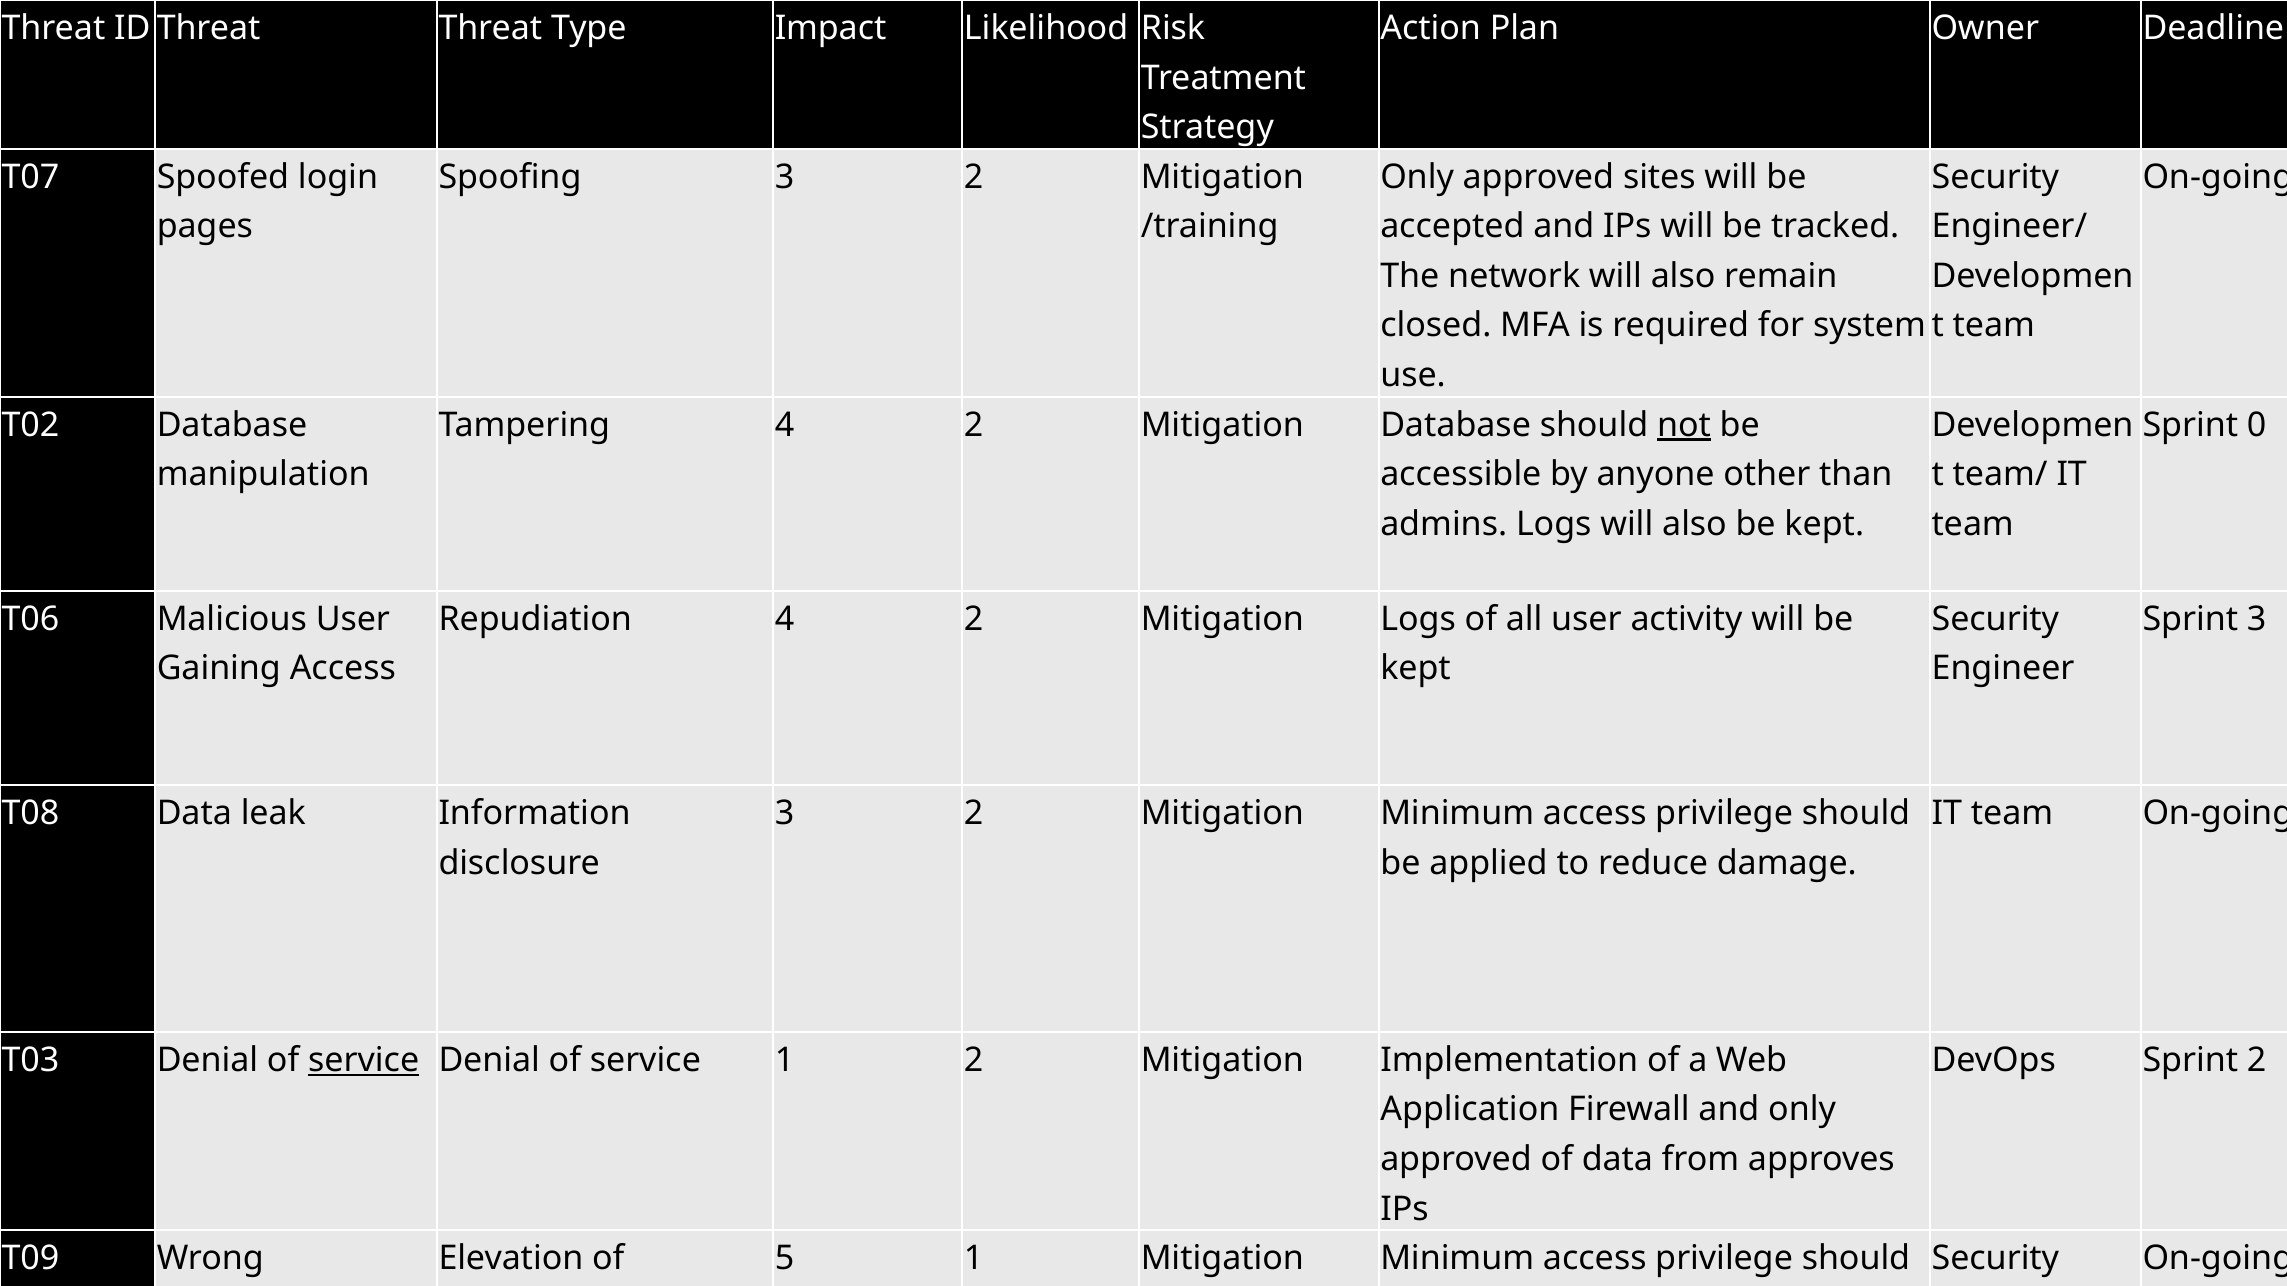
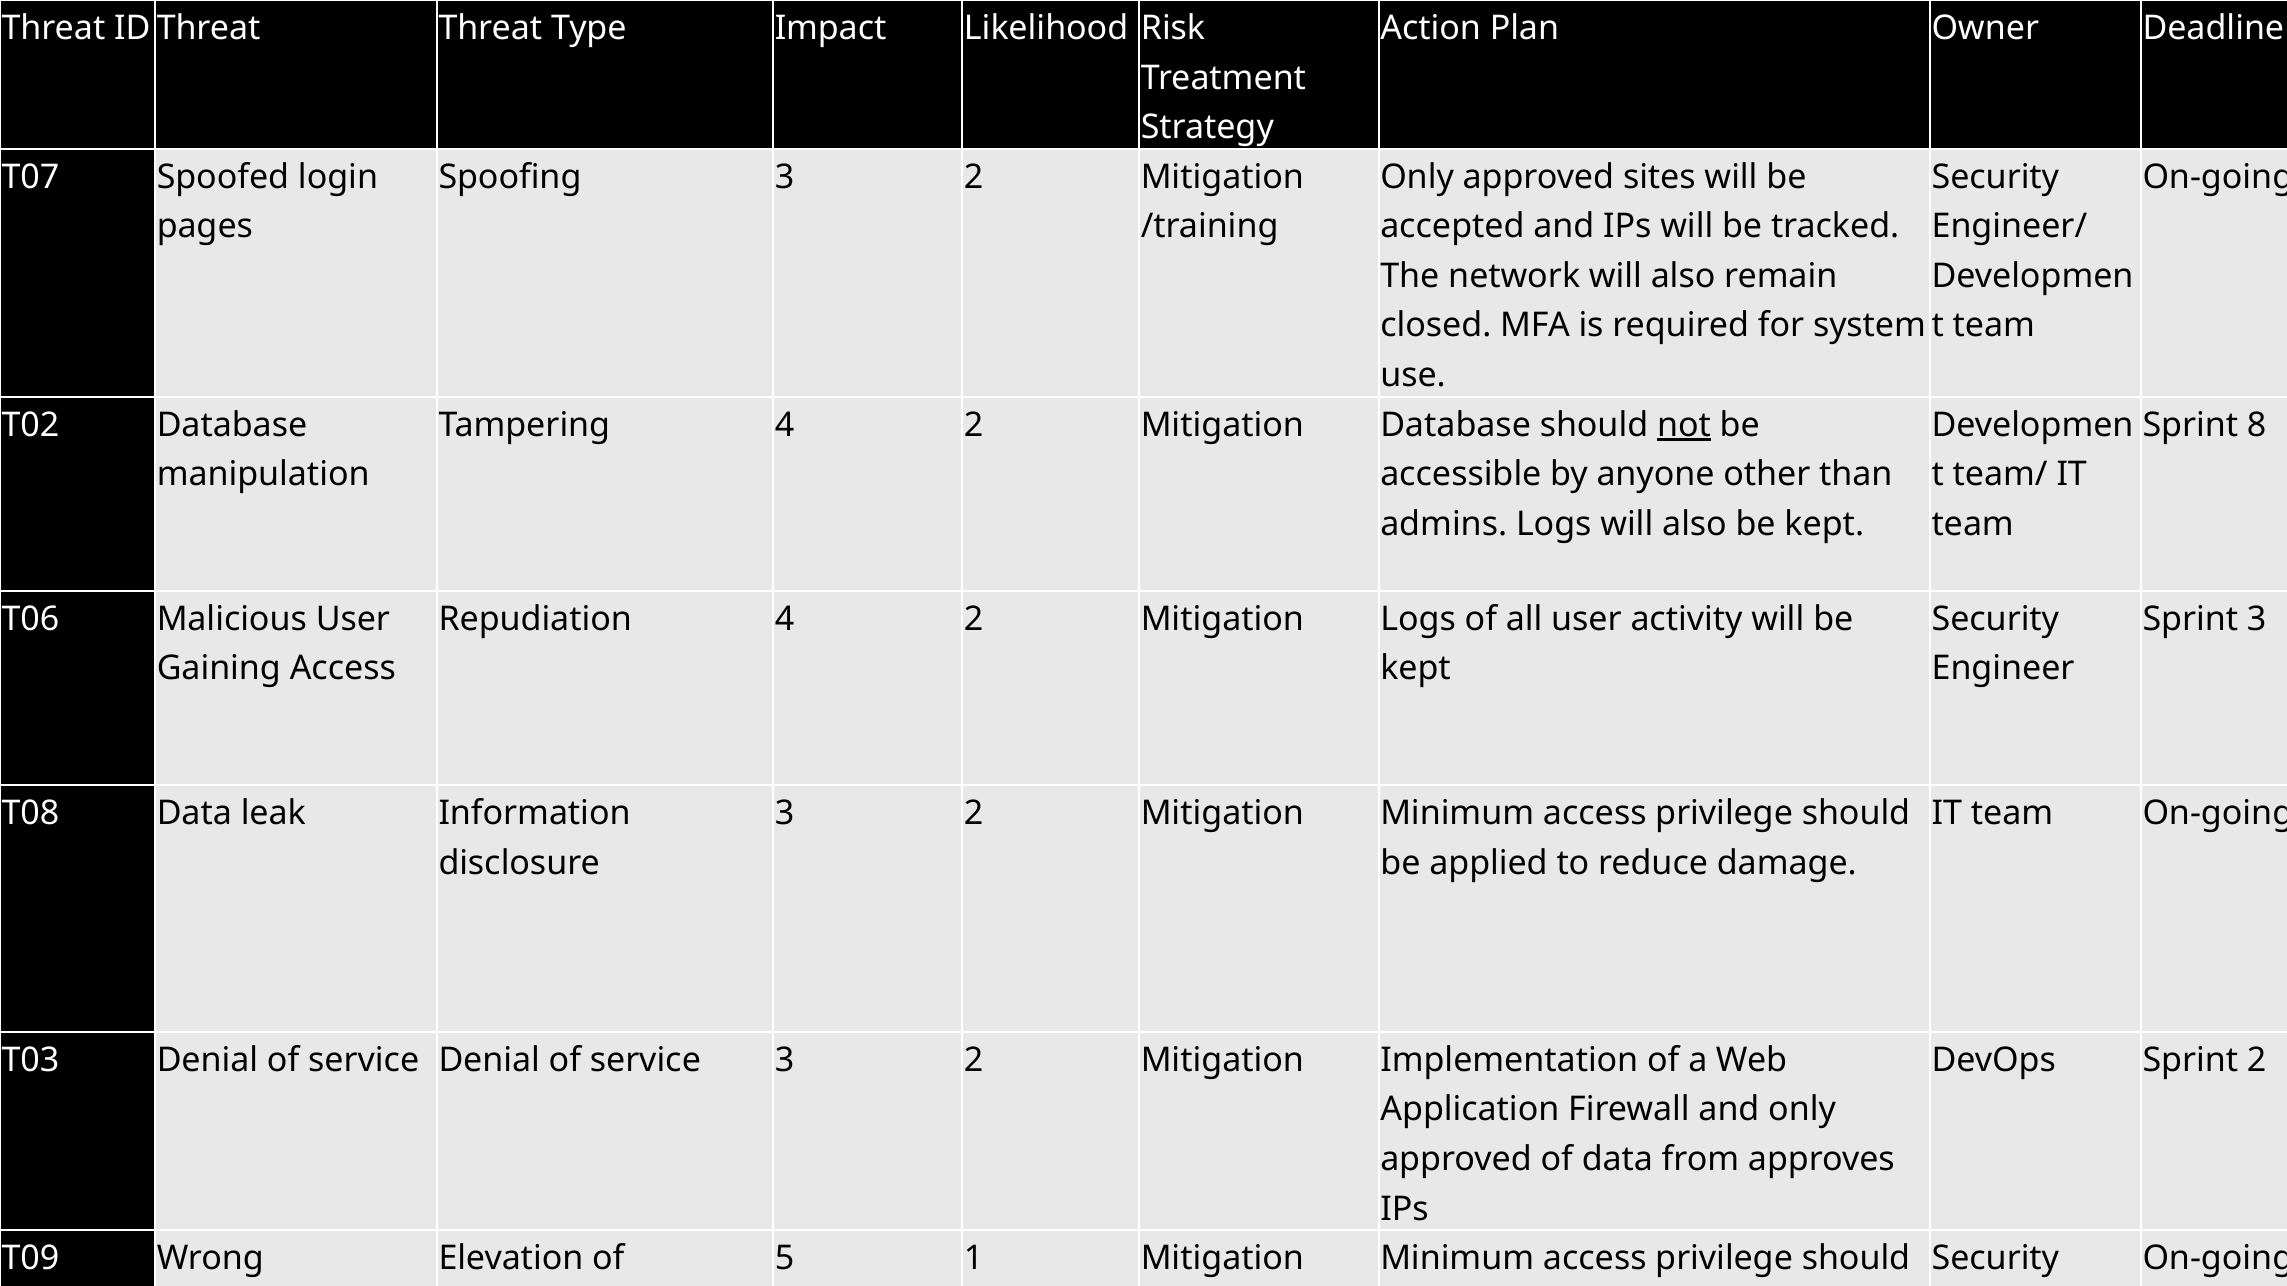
0: 0 -> 8
service at (364, 1061) underline: present -> none
service 1: 1 -> 3
